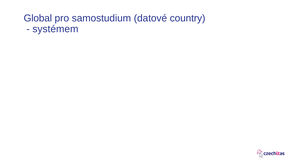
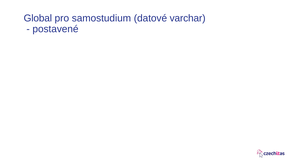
country: country -> varchar
systémem: systémem -> postavené
